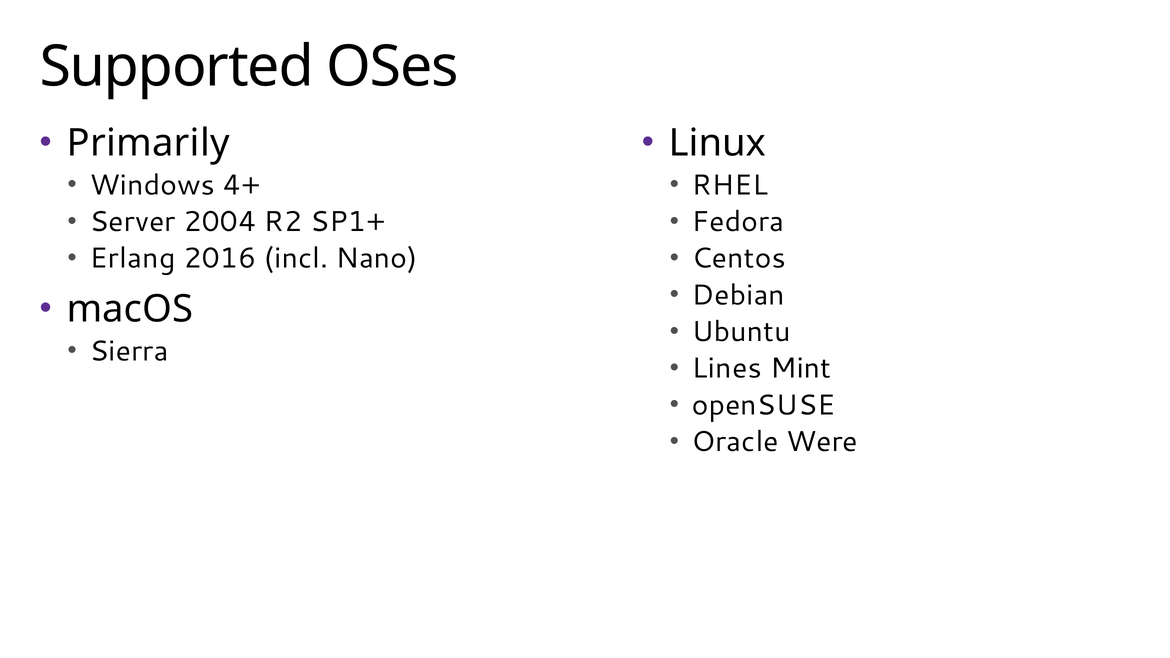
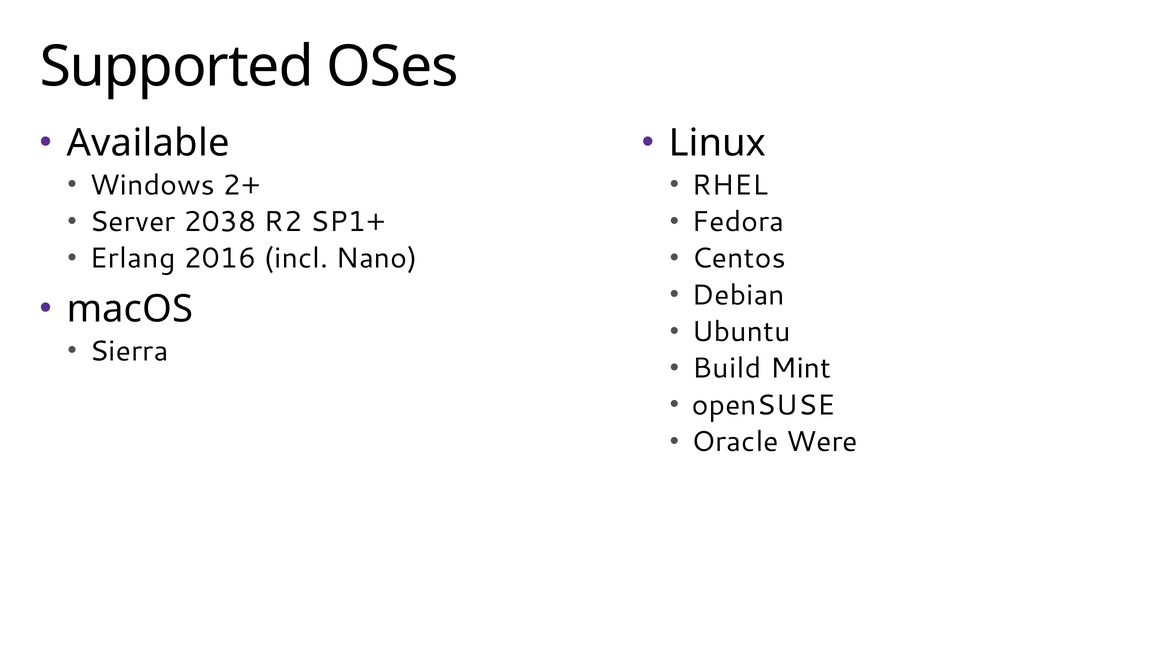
Primarily: Primarily -> Available
4+: 4+ -> 2+
2004: 2004 -> 2038
Lines: Lines -> Build
